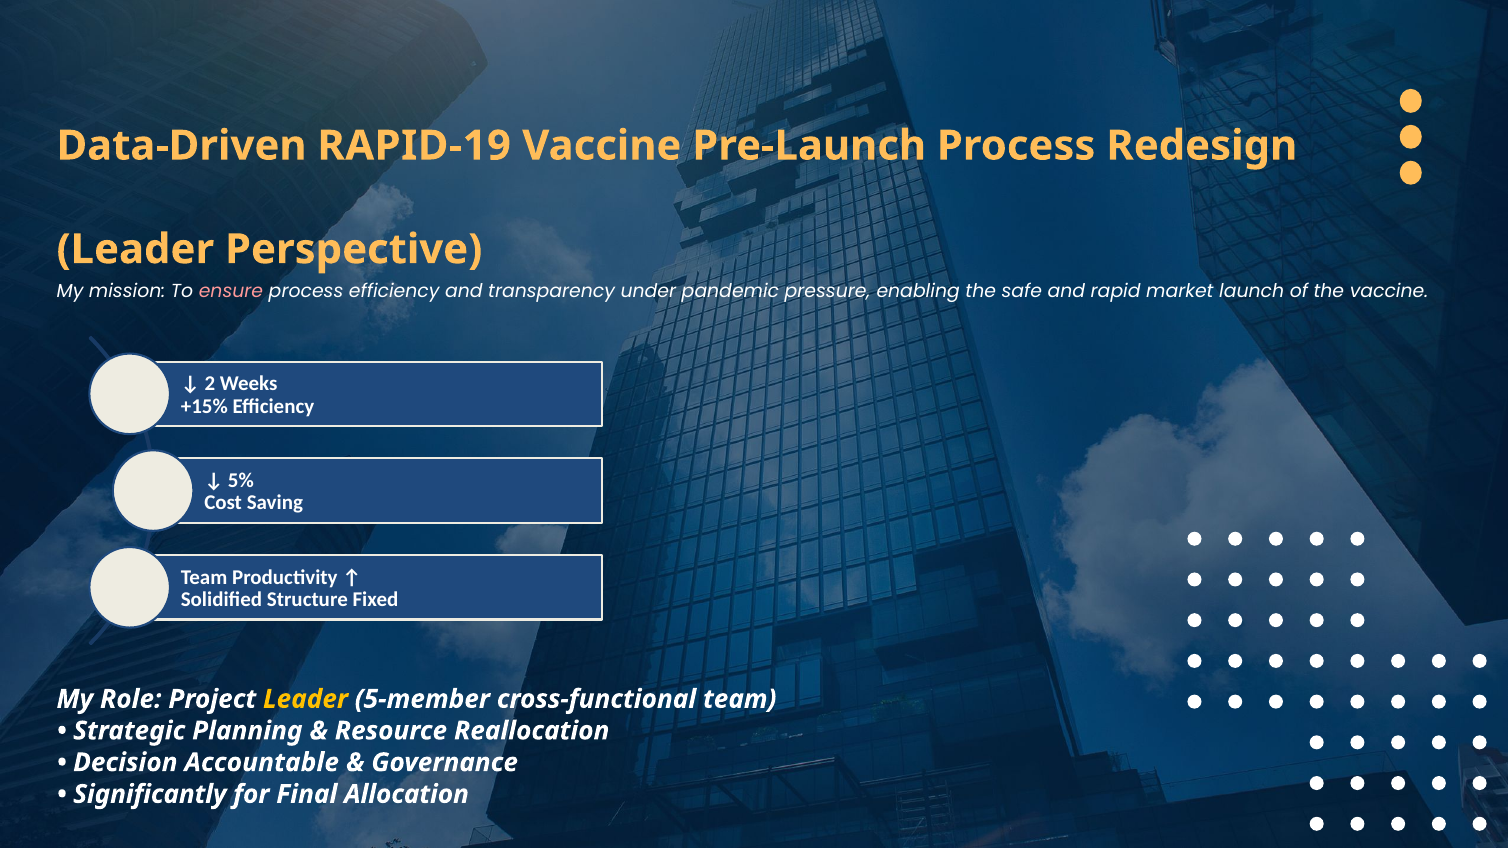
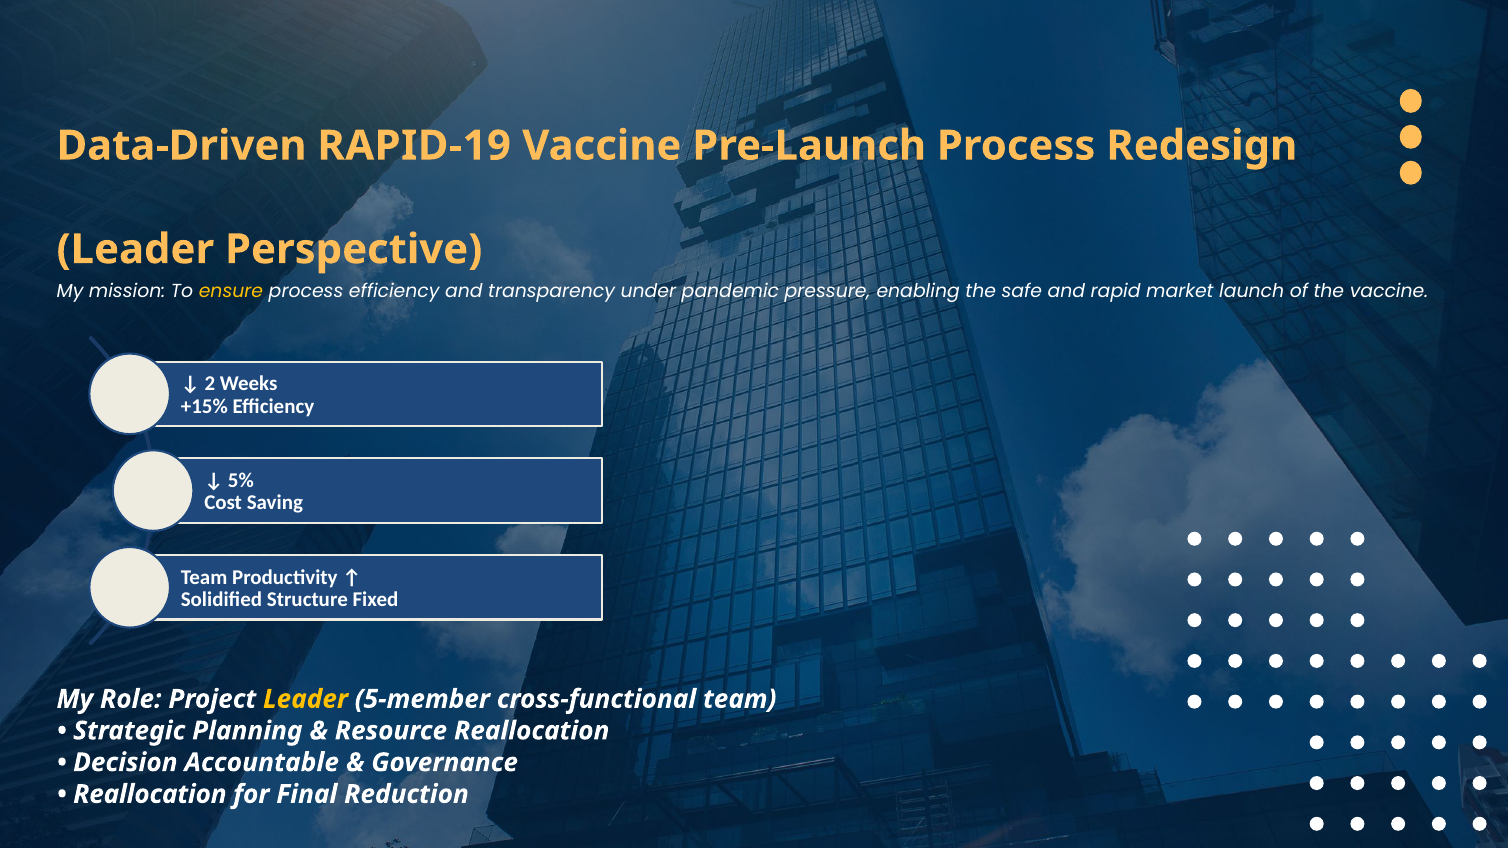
ensure colour: pink -> yellow
Significantly at (150, 794): Significantly -> Reallocation
Allocation: Allocation -> Reduction
